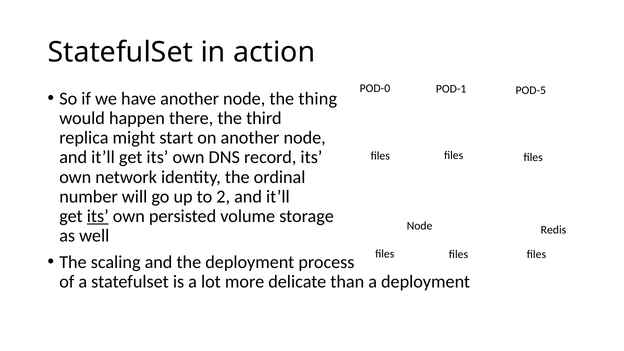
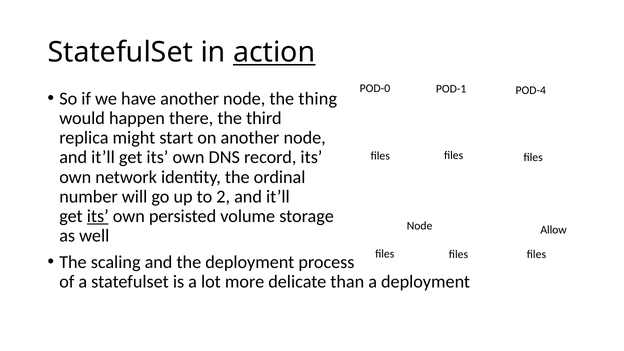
action underline: none -> present
POD-5: POD-5 -> POD-4
Redis: Redis -> Allow
